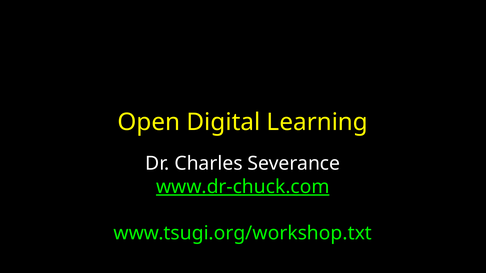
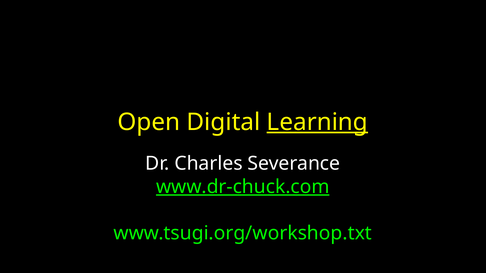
Learning underline: none -> present
